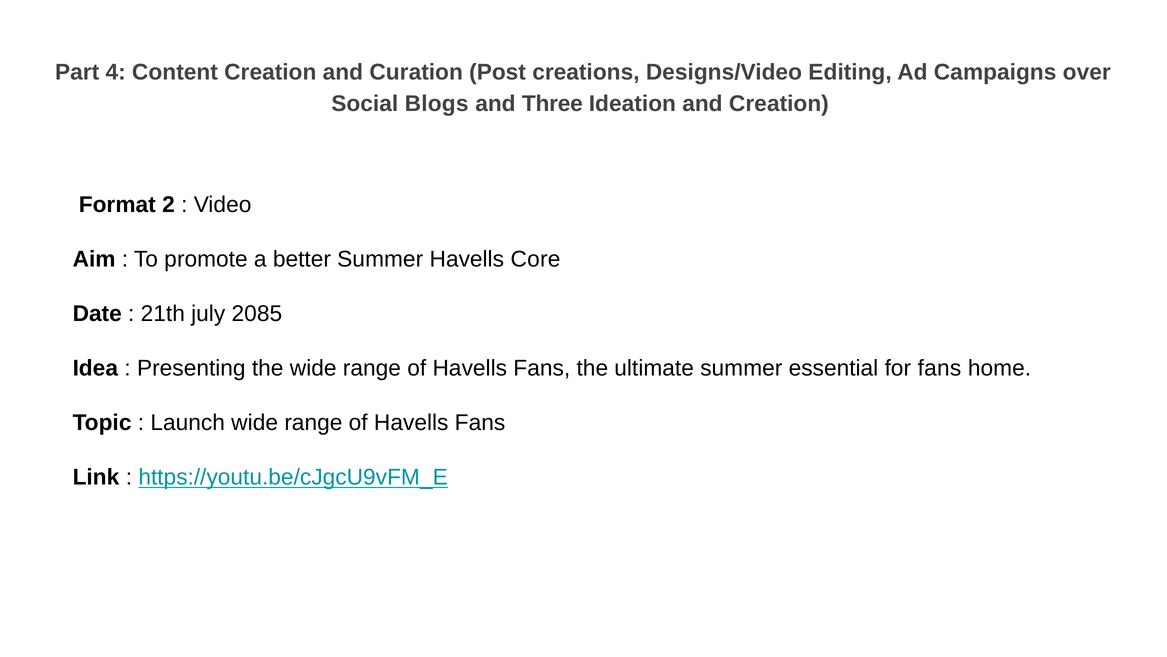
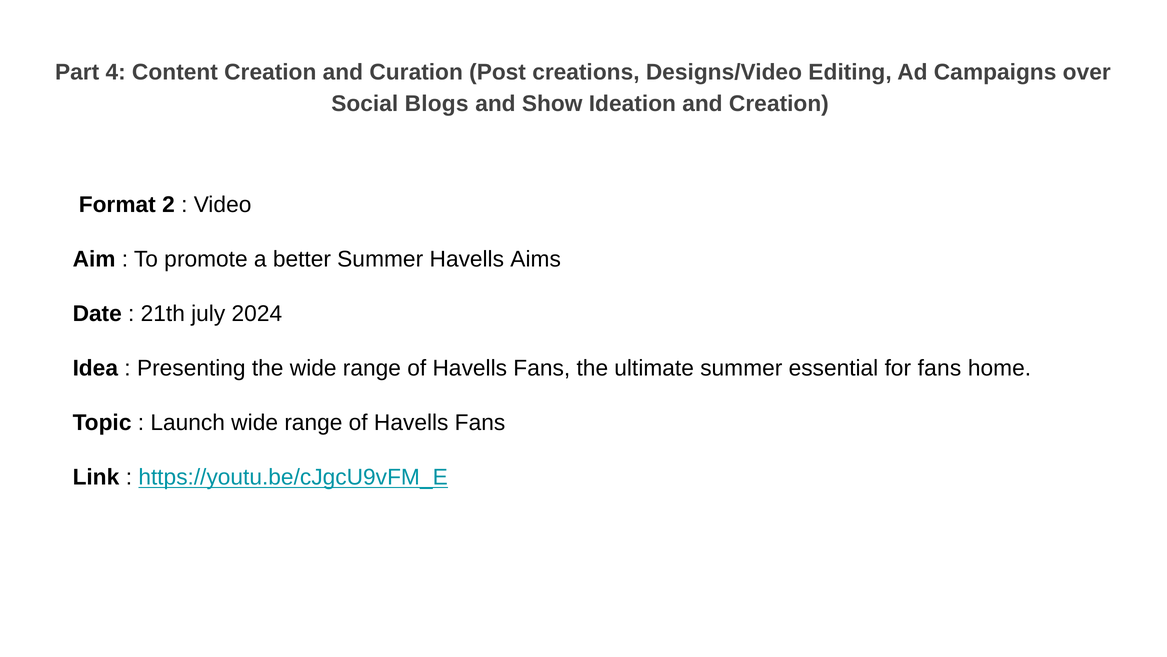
Three: Three -> Show
Core: Core -> Aims
2085: 2085 -> 2024
